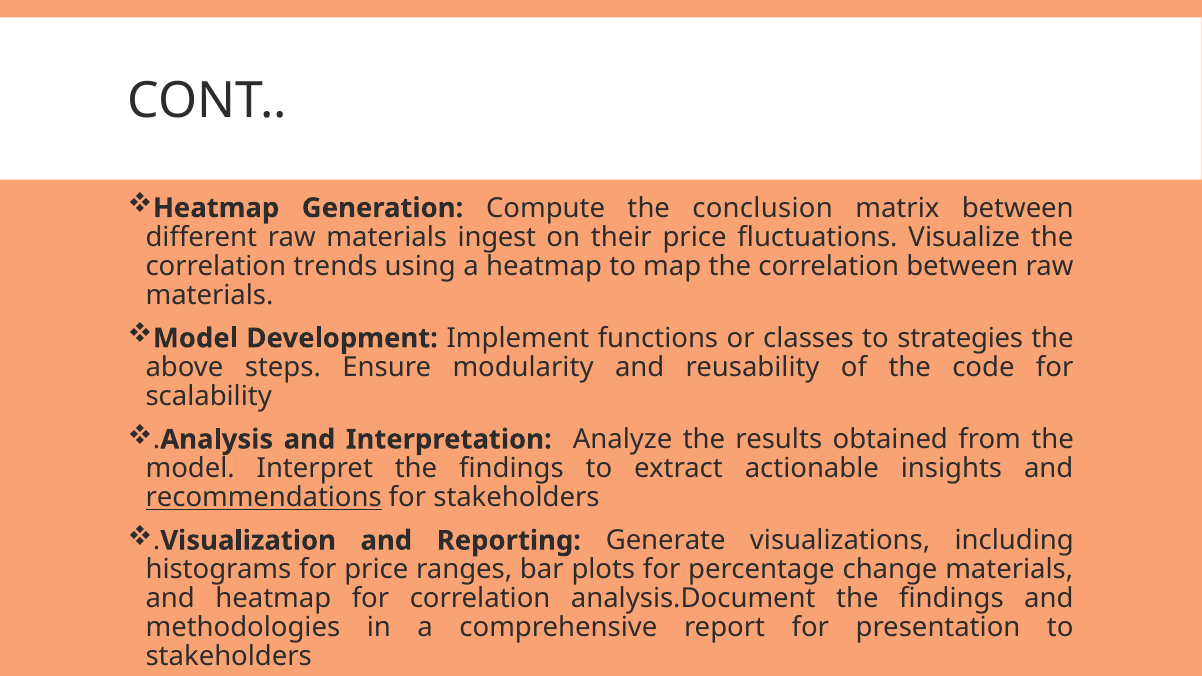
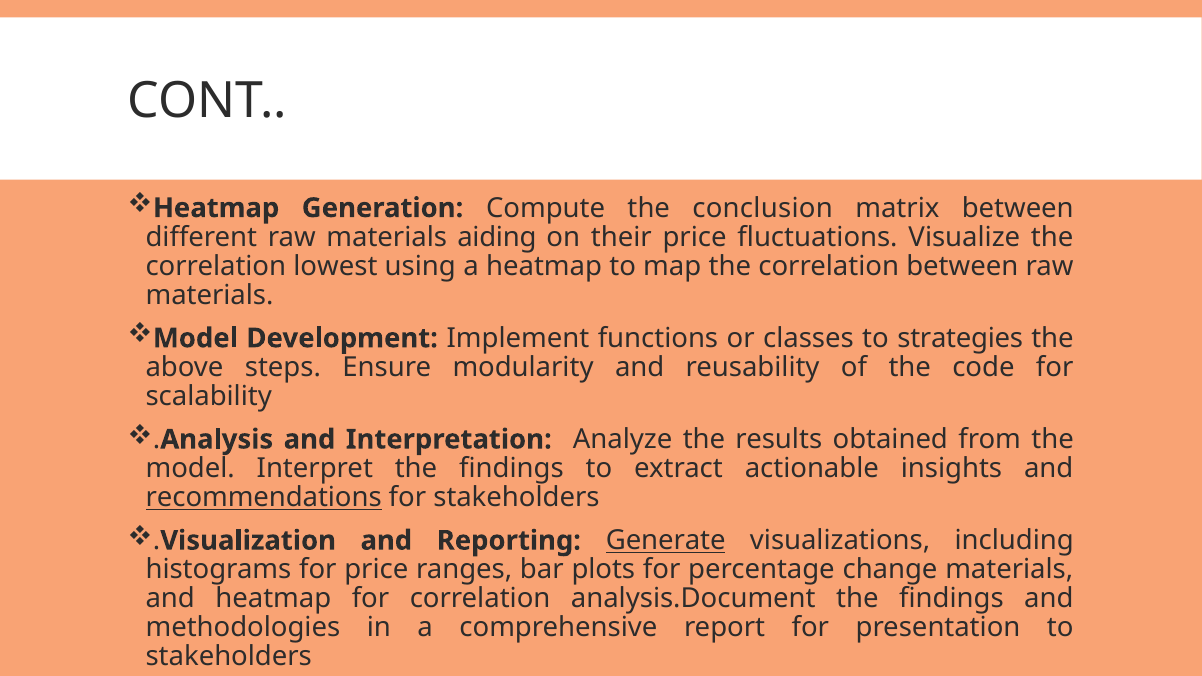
ingest: ingest -> aiding
trends: trends -> lowest
Generate underline: none -> present
